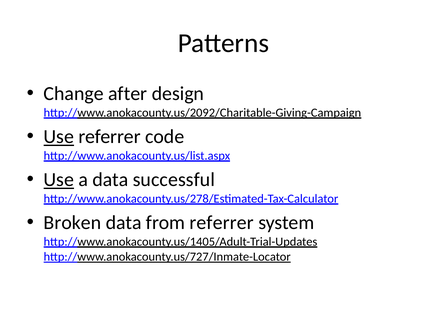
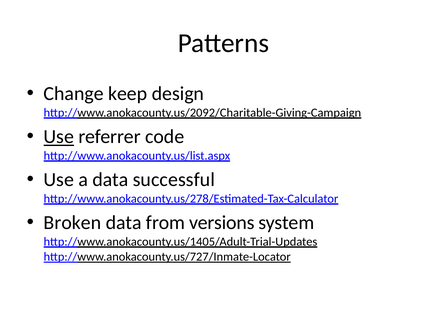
after: after -> keep
Use at (59, 180) underline: present -> none
from referrer: referrer -> versions
